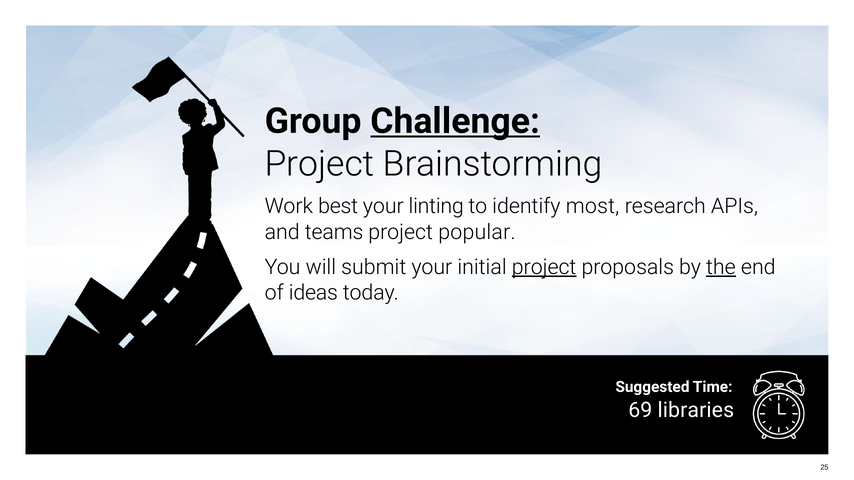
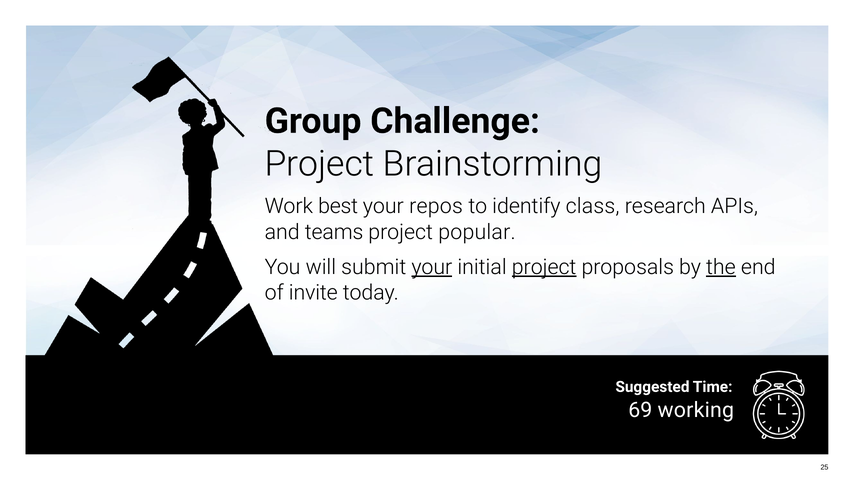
Challenge underline: present -> none
linting: linting -> repos
most: most -> class
your at (432, 267) underline: none -> present
ideas: ideas -> invite
libraries: libraries -> working
